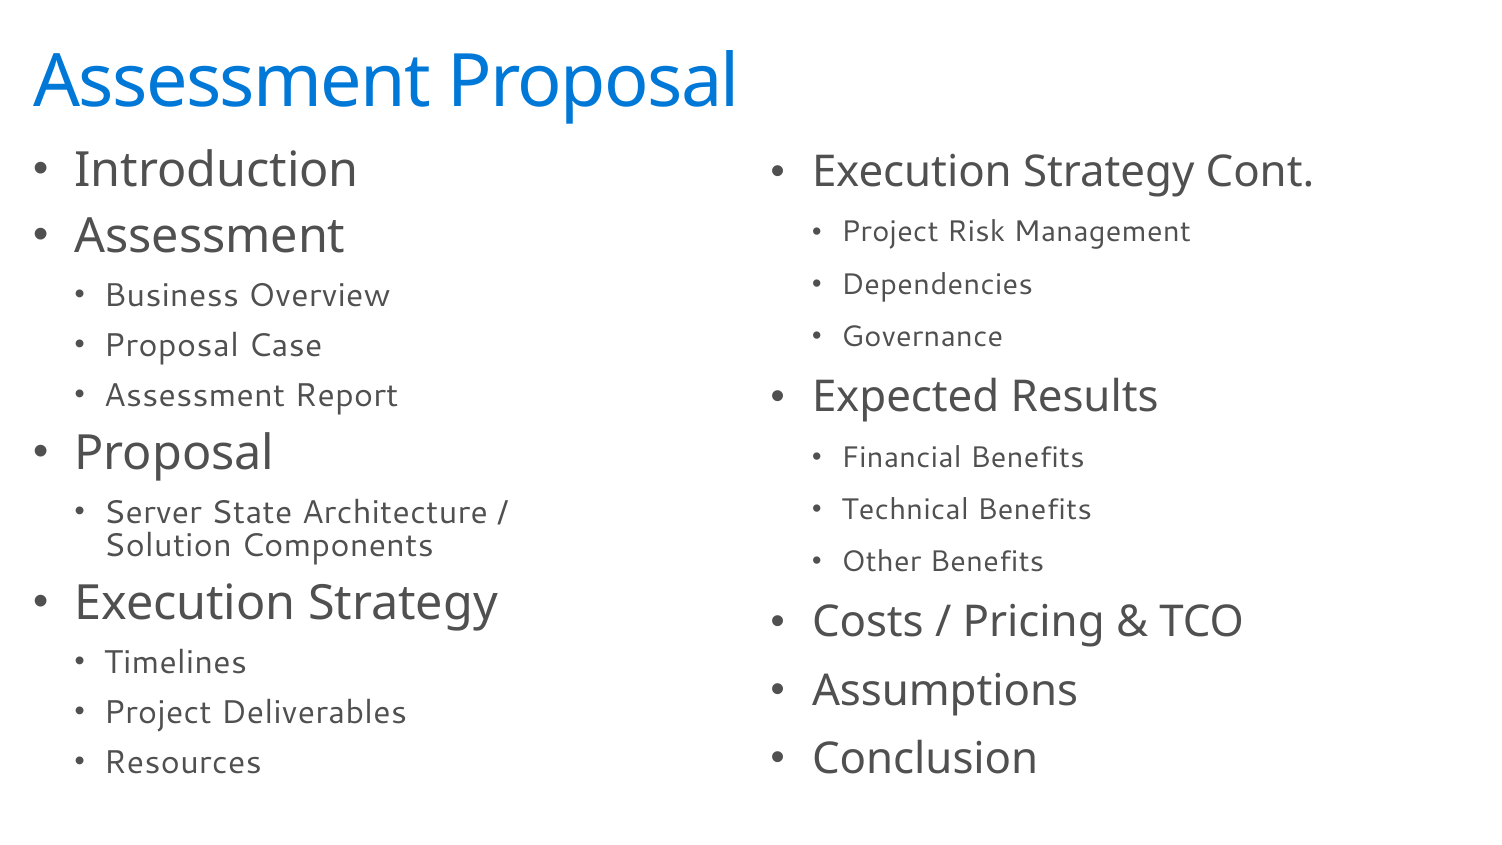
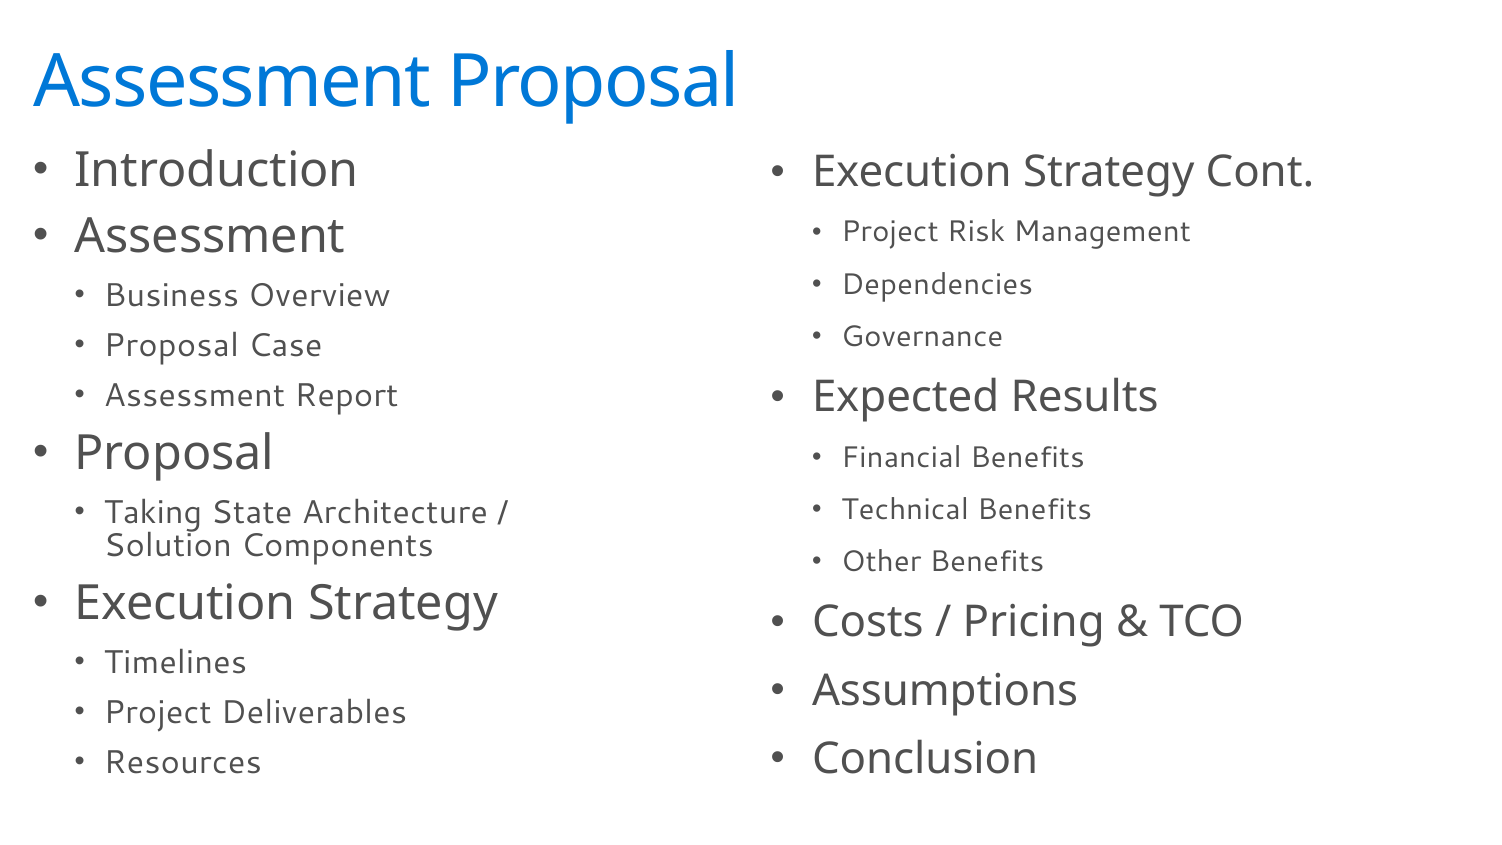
Server: Server -> Taking
